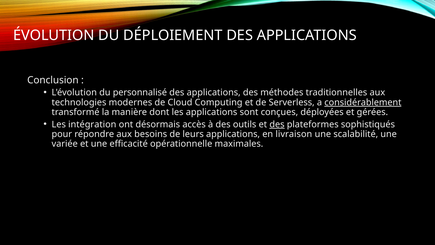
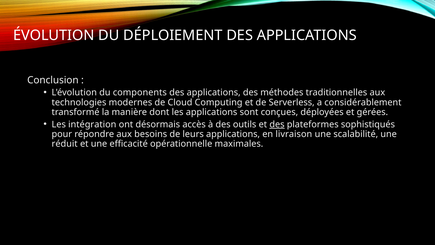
personnalisé: personnalisé -> components
considérablement underline: present -> none
variée: variée -> réduit
